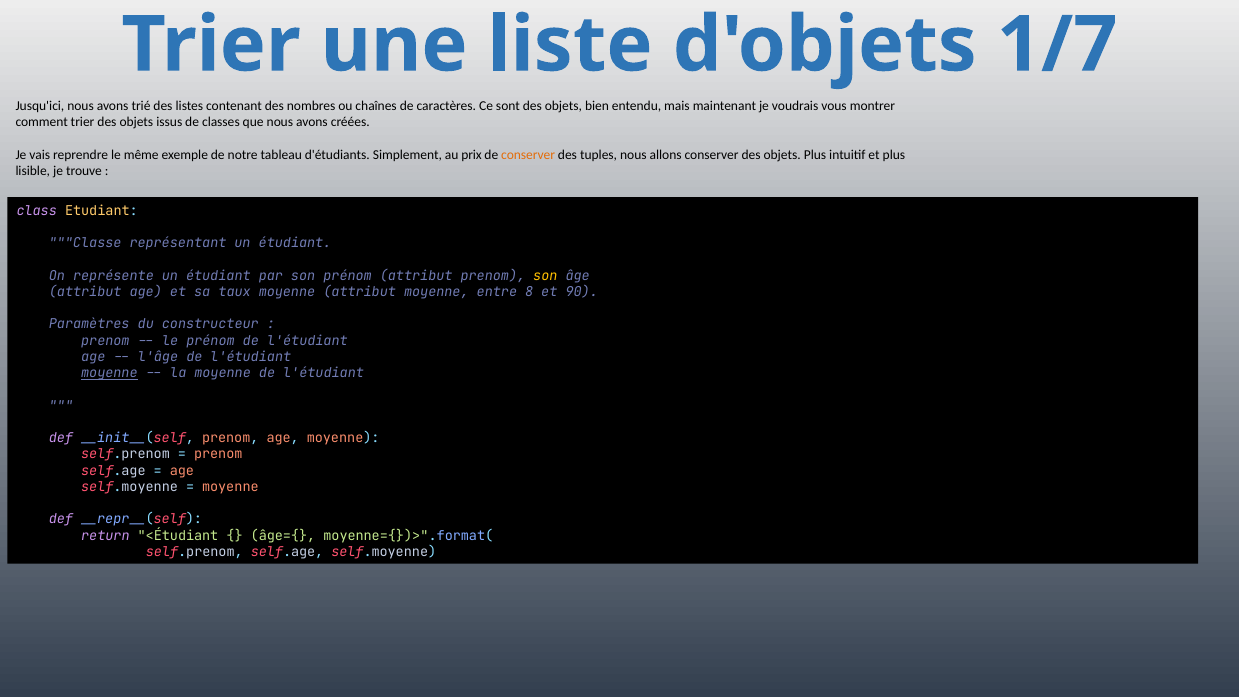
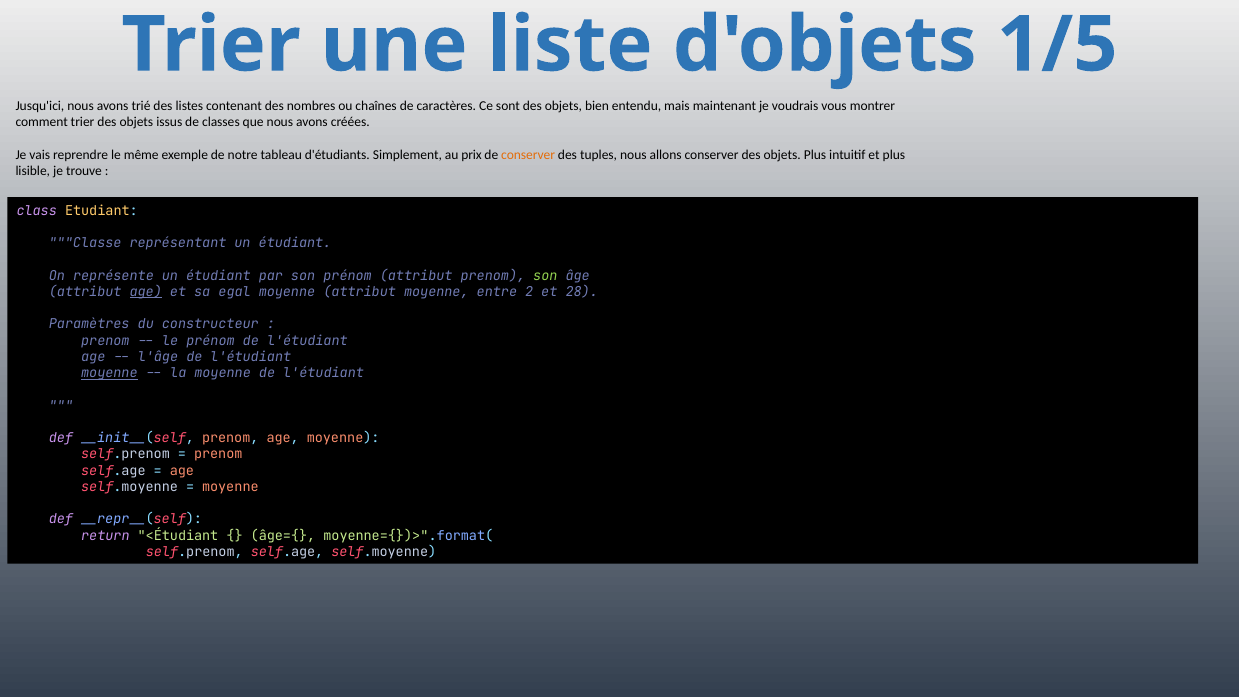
1/7: 1/7 -> 1/5
son at (545, 276) colour: yellow -> light green
age at (146, 292) underline: none -> present
taux: taux -> egal
8: 8 -> 2
90: 90 -> 28
